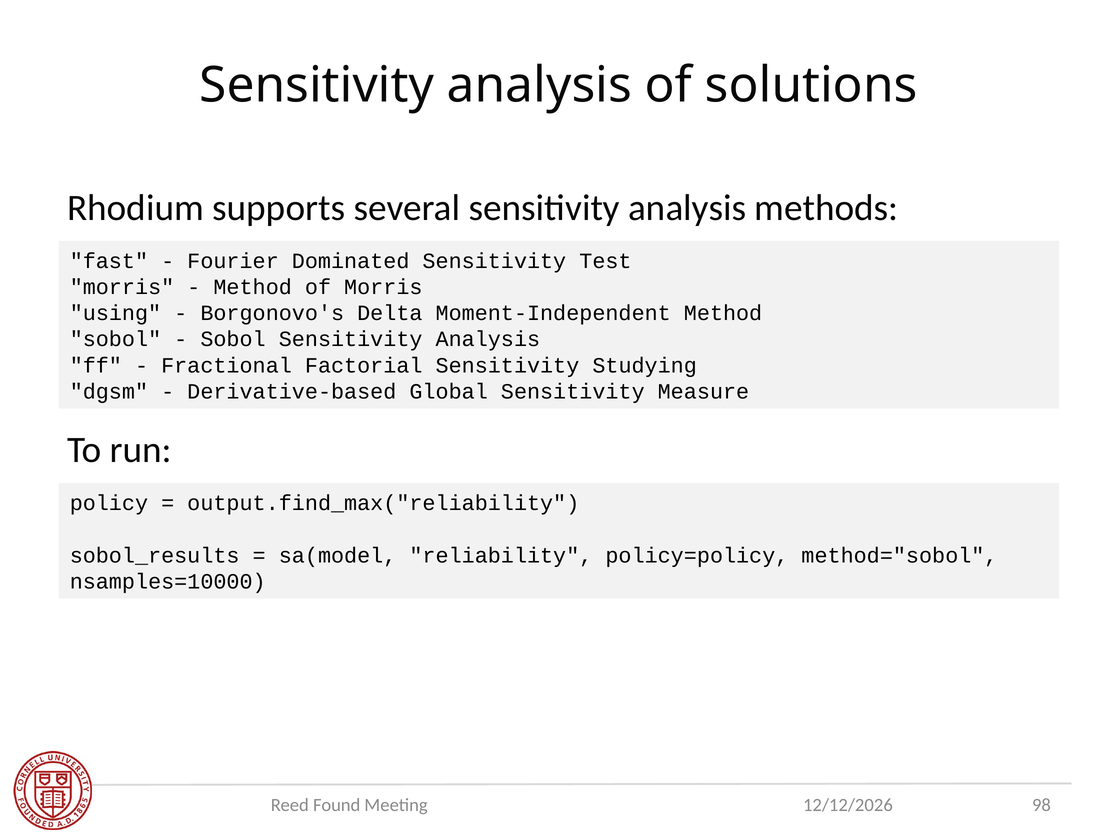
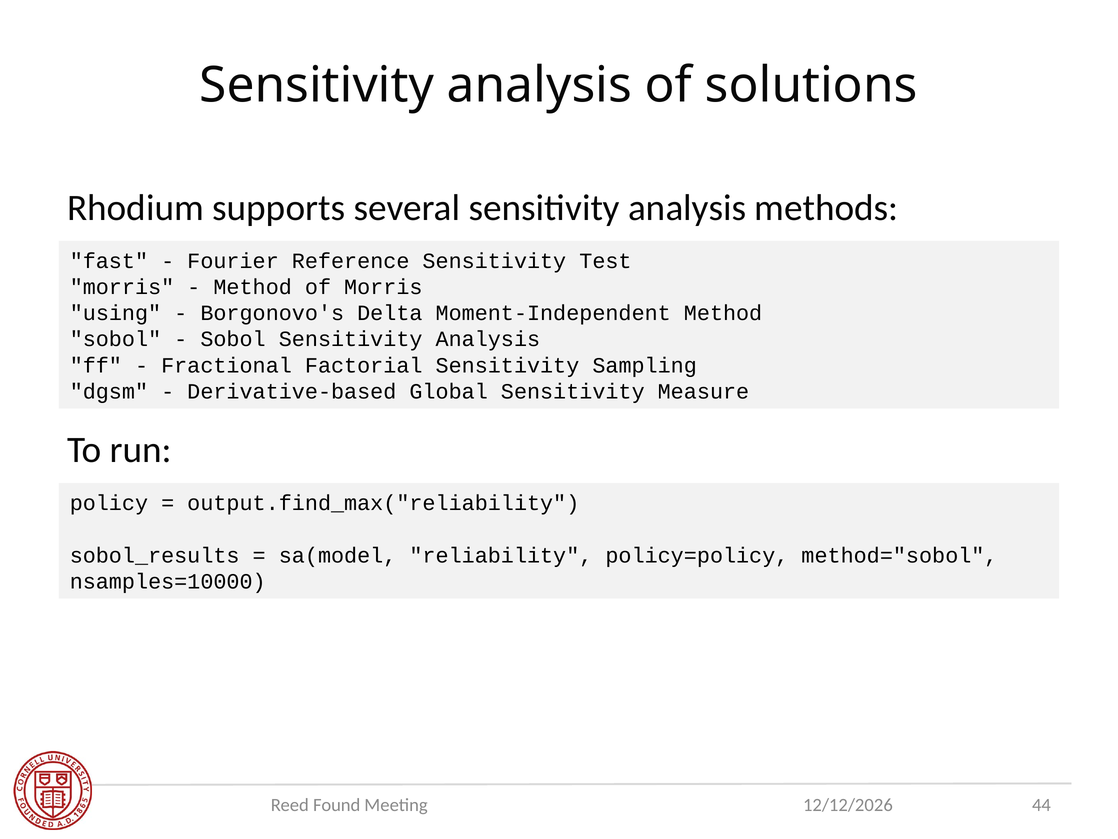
Dominated: Dominated -> Reference
Studying: Studying -> Sampling
98: 98 -> 44
